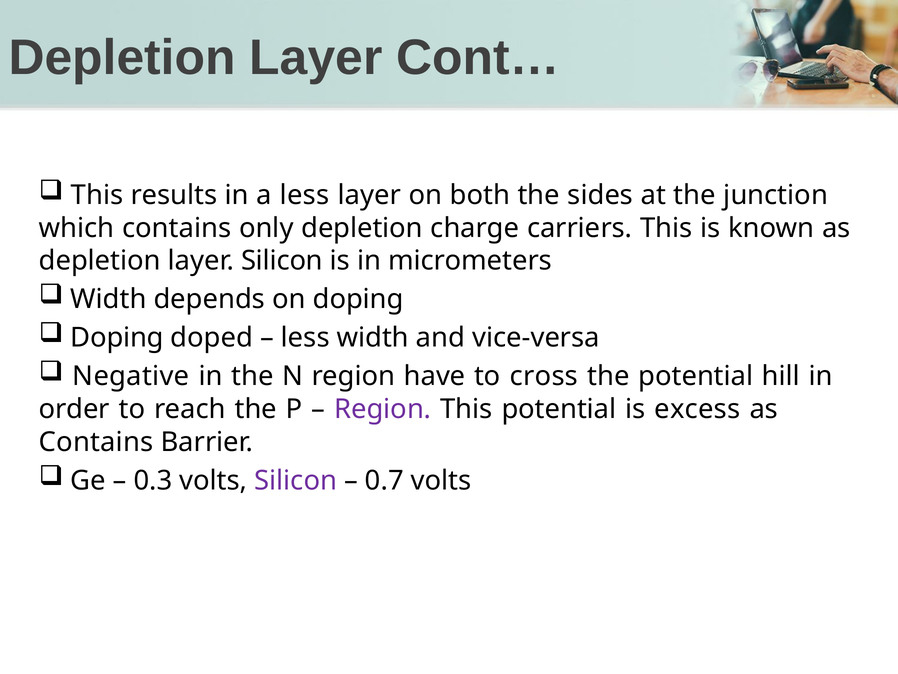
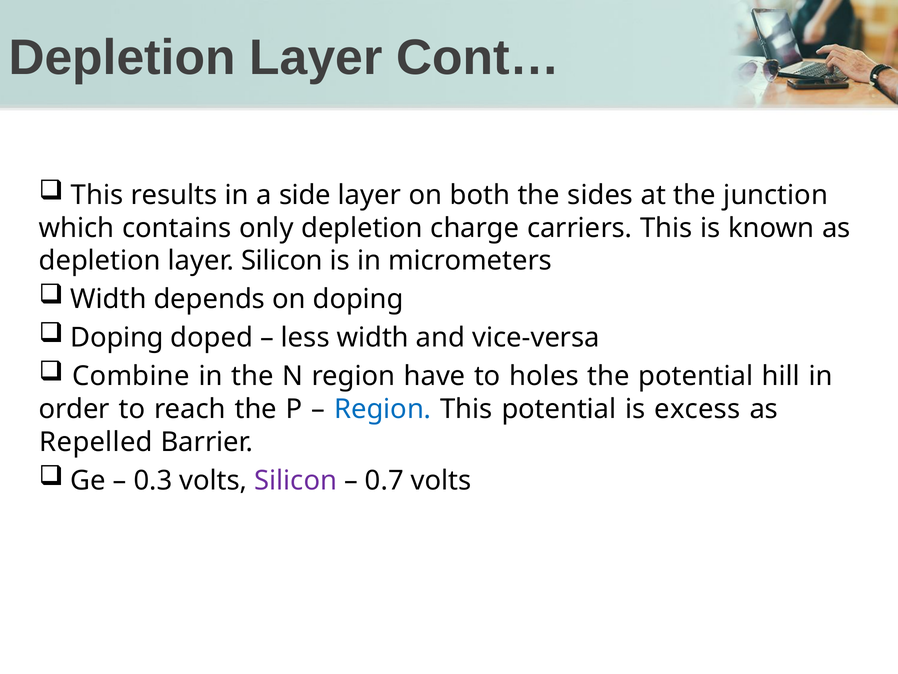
a less: less -> side
Negative: Negative -> Combine
cross: cross -> holes
Region at (383, 409) colour: purple -> blue
Contains at (96, 442): Contains -> Repelled
